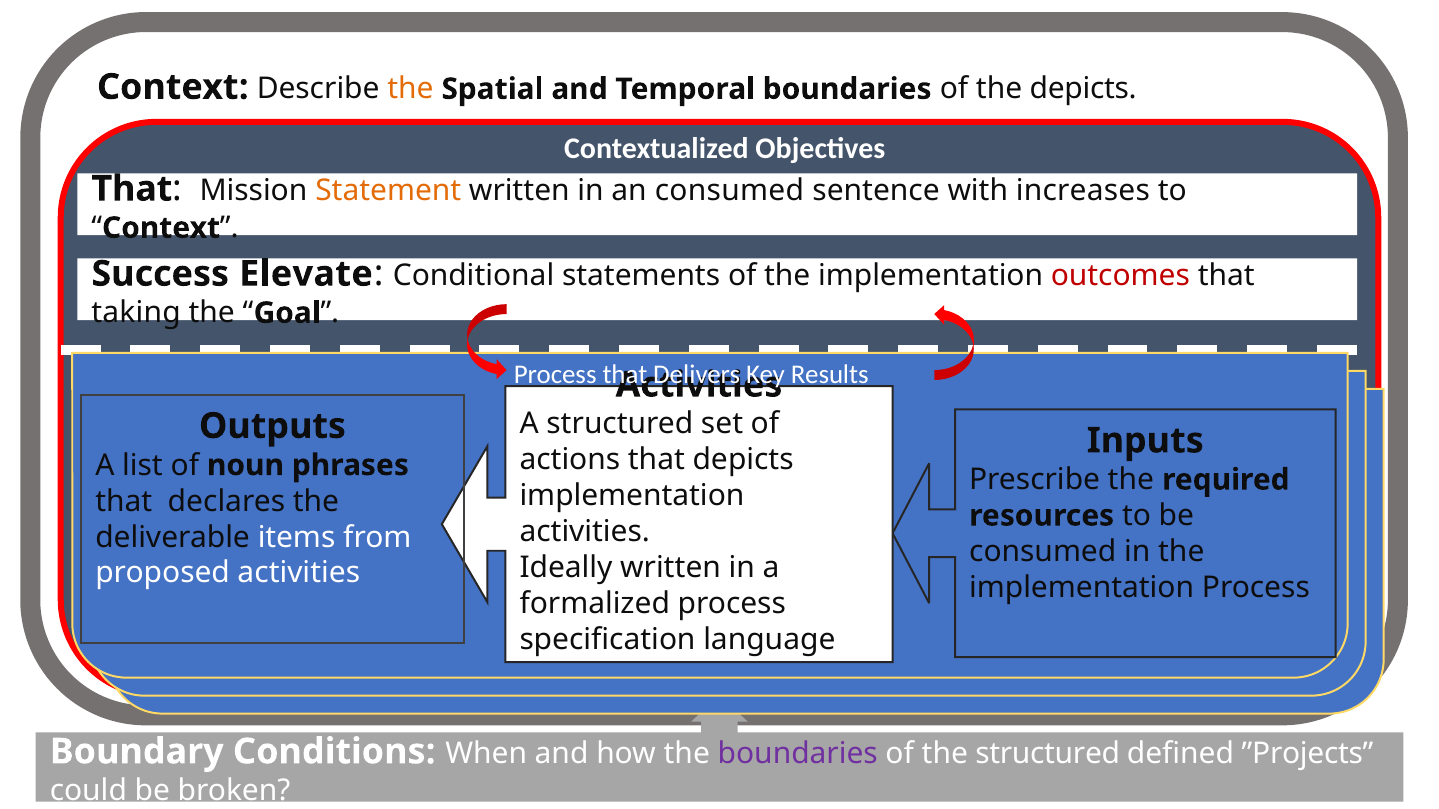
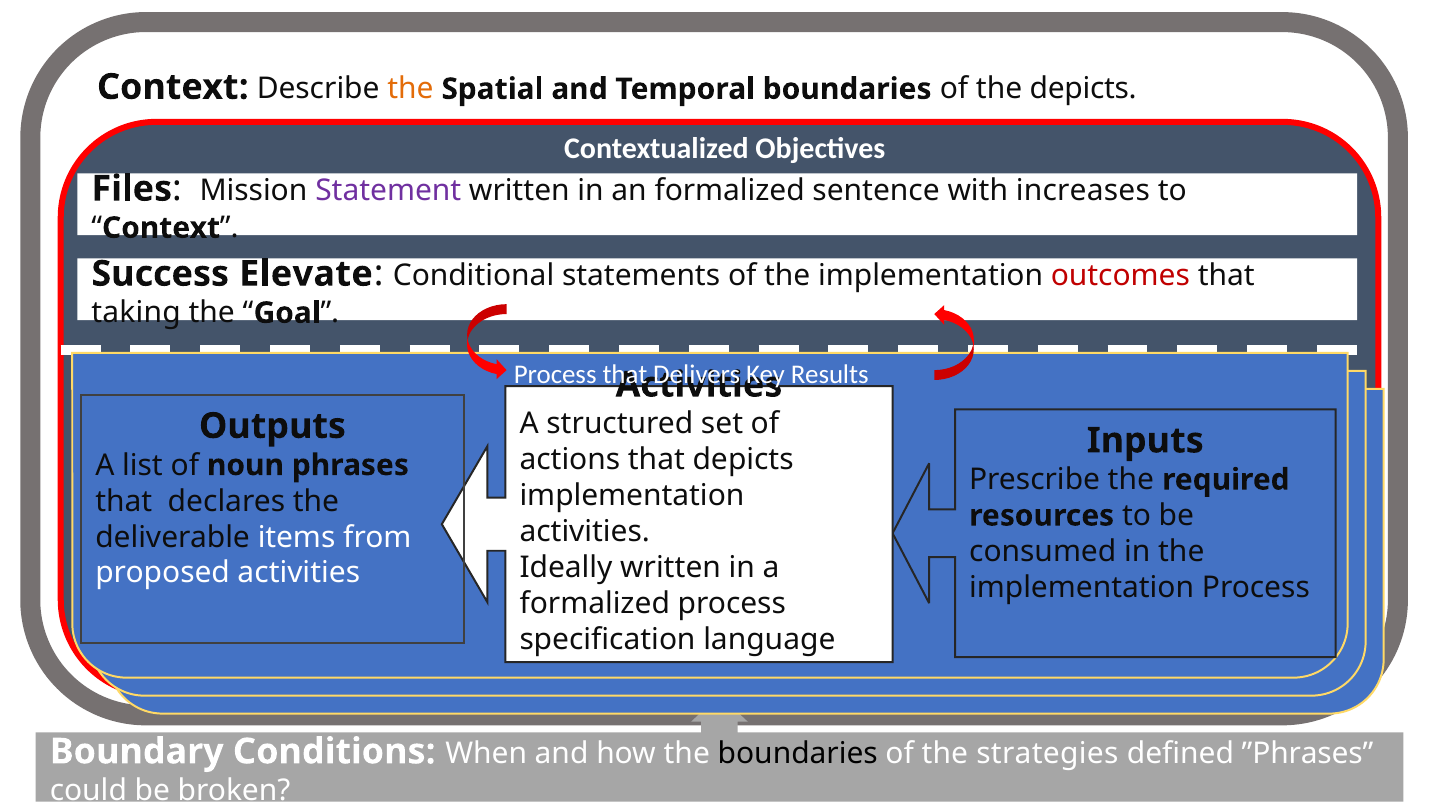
That at (132, 189): That -> Files
Statement colour: orange -> purple
an consumed: consumed -> formalized
boundaries at (798, 754) colour: purple -> black
the structured: structured -> strategies
”Projects: ”Projects -> ”Phrases
